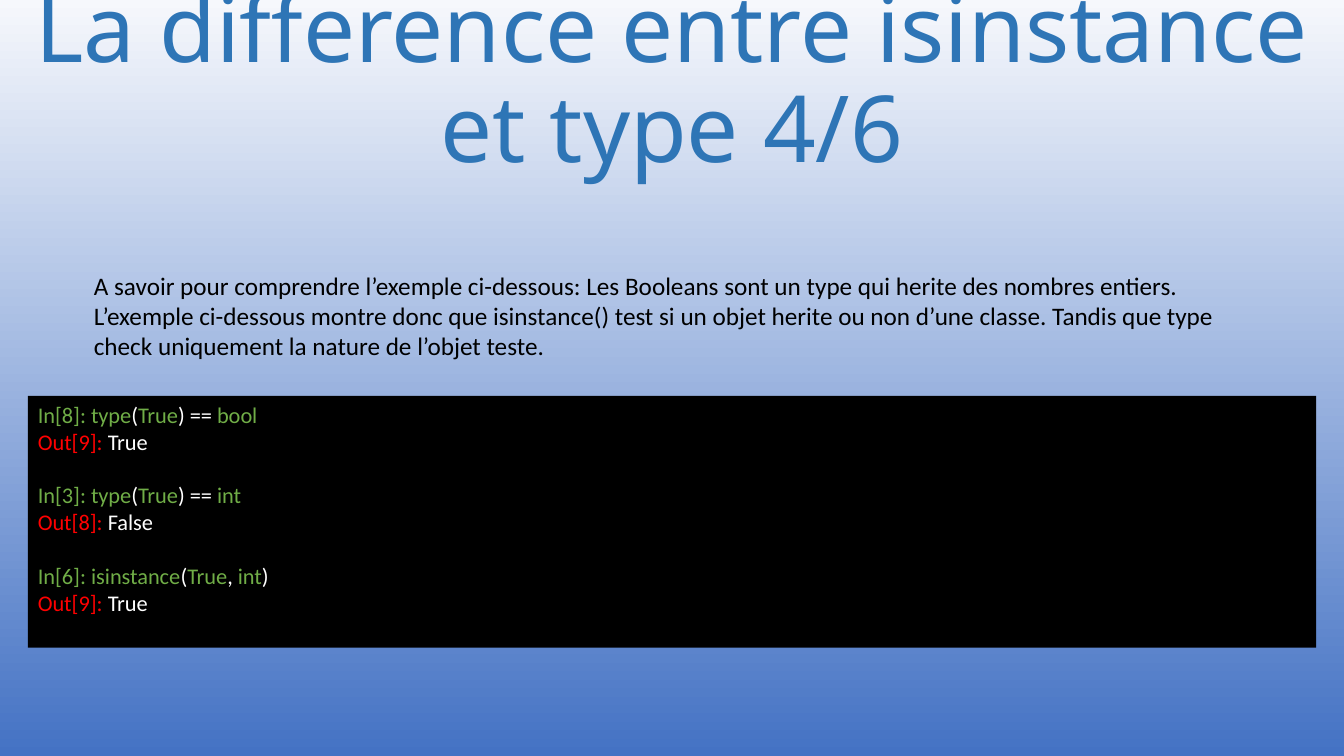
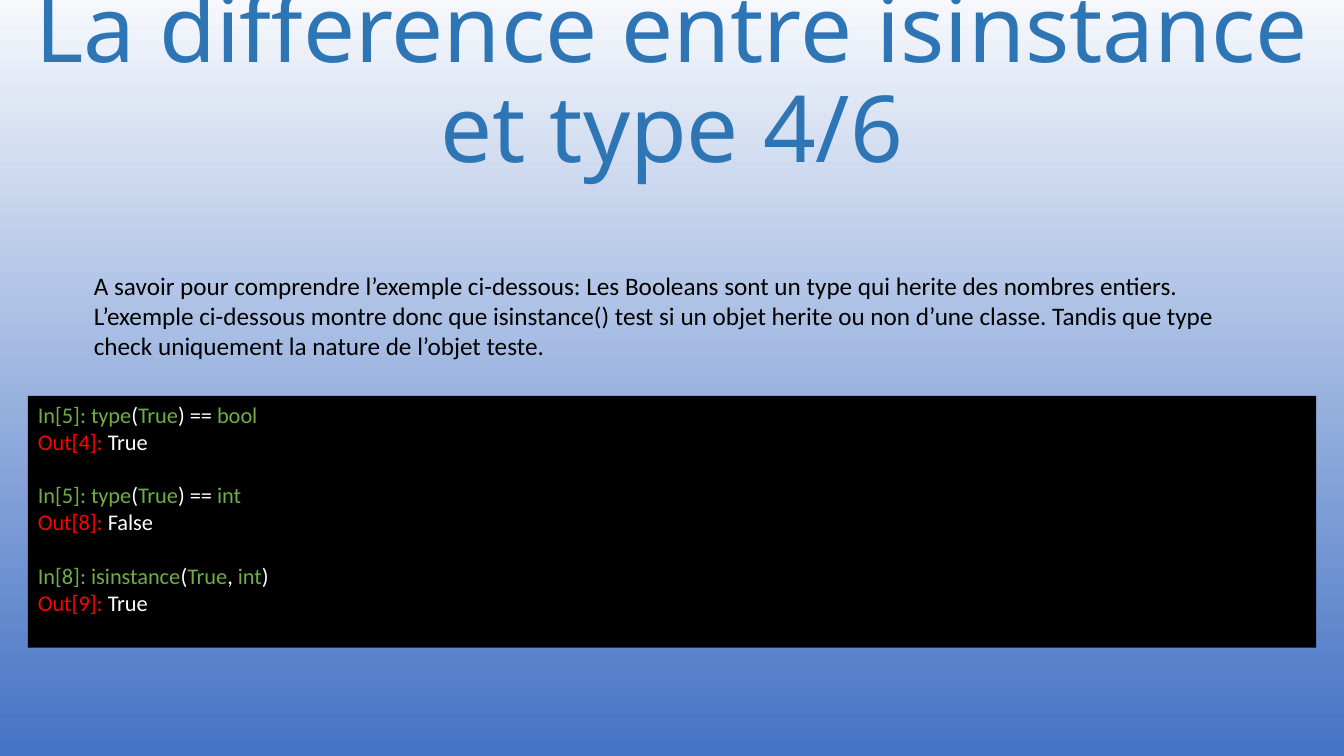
In[8 at (62, 416): In[8 -> In[5
Out[9 at (70, 443): Out[9 -> Out[4
In[3 at (62, 497): In[3 -> In[5
In[6: In[6 -> In[8
